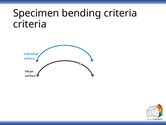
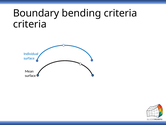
Specimen: Specimen -> Boundary
